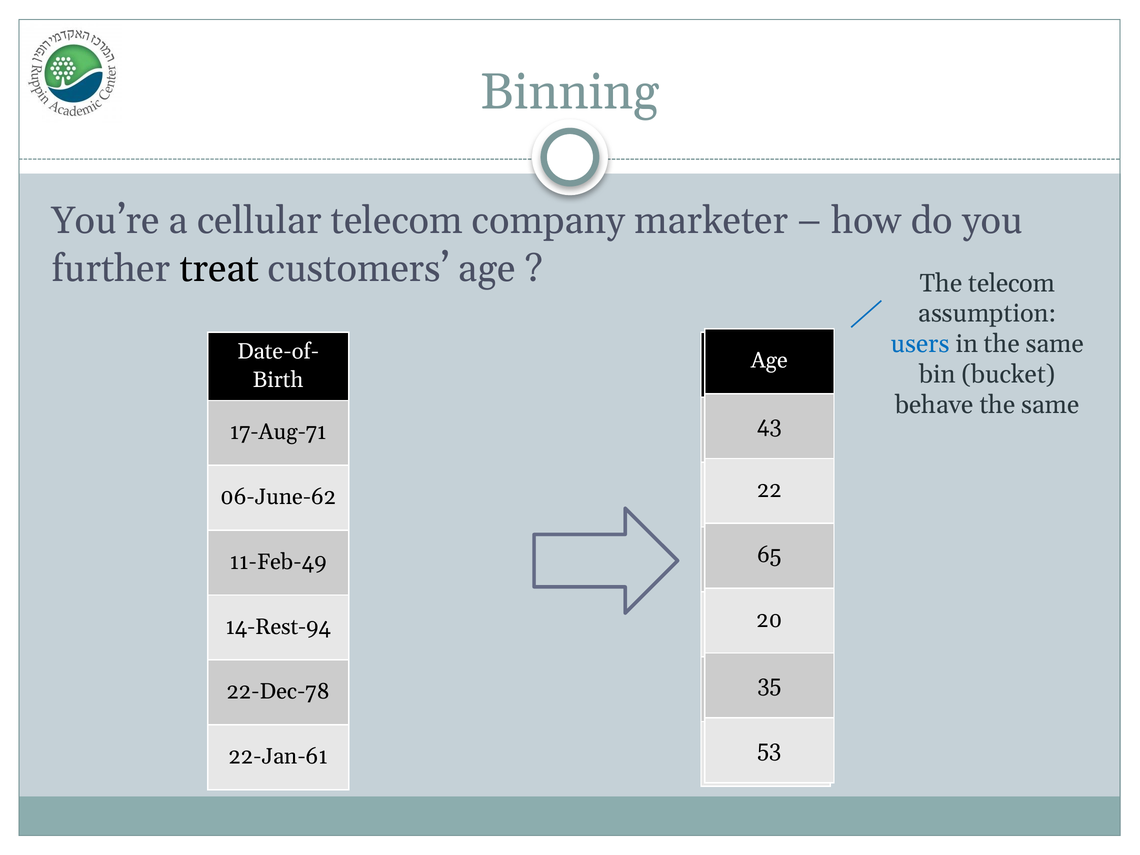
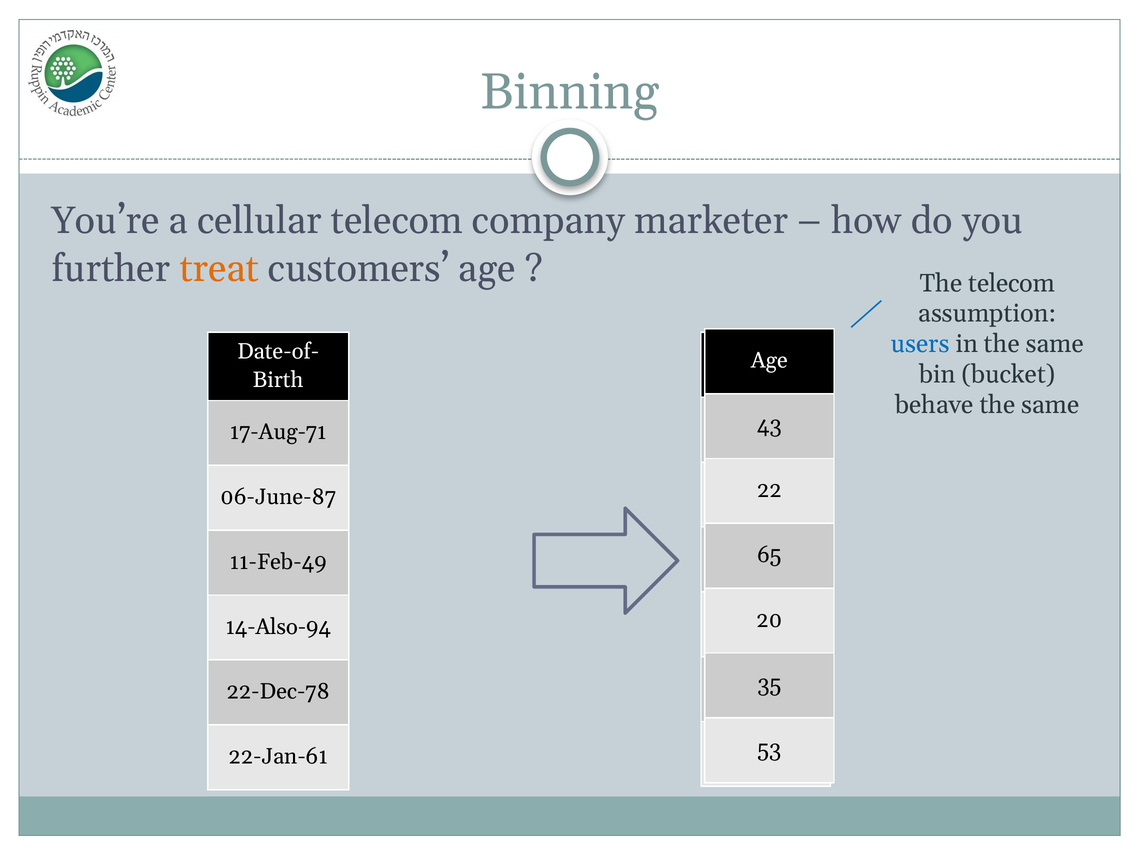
treat colour: black -> orange
06-June-62: 06-June-62 -> 06-June-87
14-Rest-94: 14-Rest-94 -> 14-Also-94
